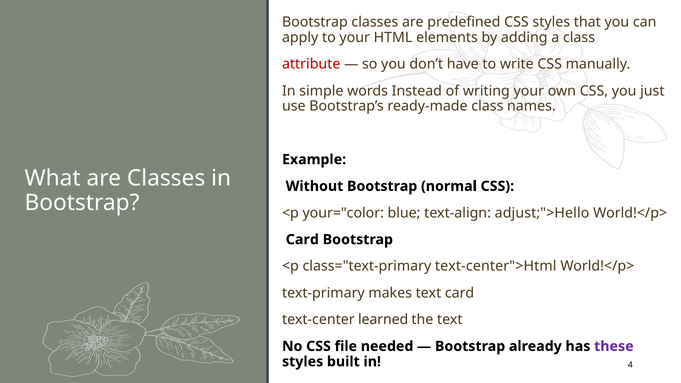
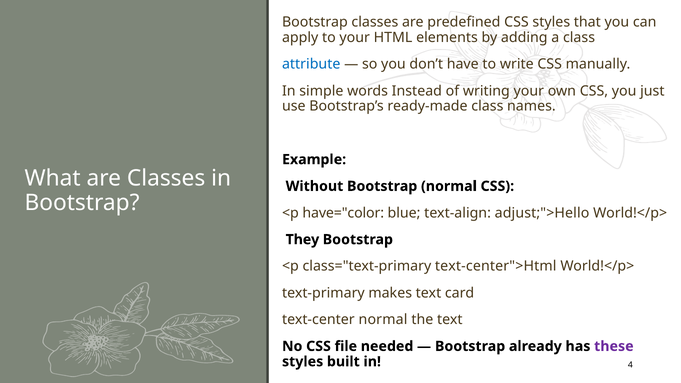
attribute colour: red -> blue
your="color: your="color -> have="color
Card at (302, 240): Card -> They
text-center learned: learned -> normal
